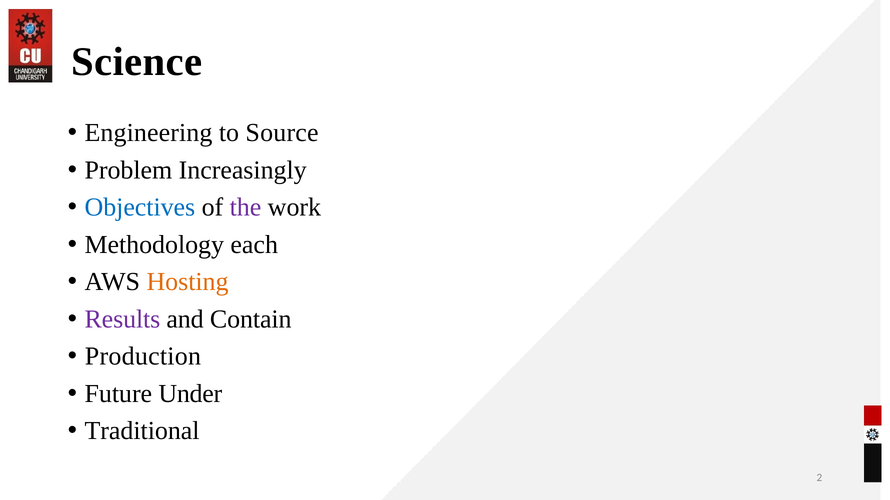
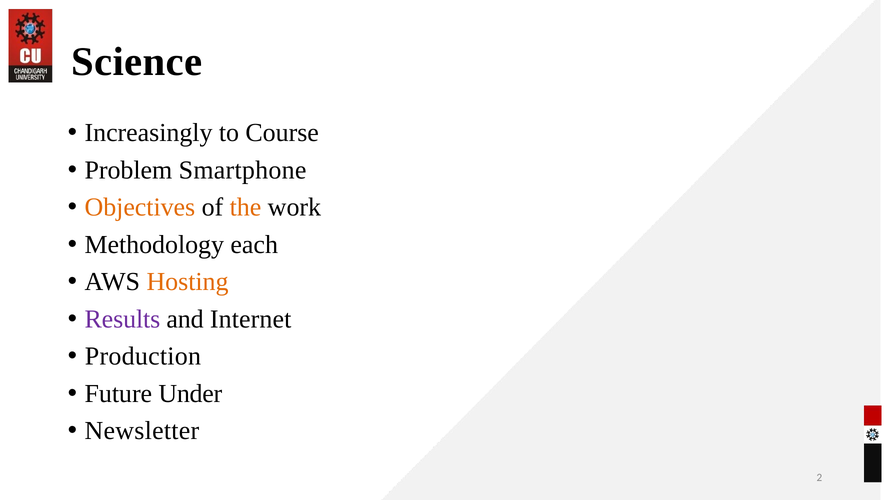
Engineering: Engineering -> Increasingly
Source: Source -> Course
Increasingly: Increasingly -> Smartphone
Objectives colour: blue -> orange
the colour: purple -> orange
Contain: Contain -> Internet
Traditional: Traditional -> Newsletter
